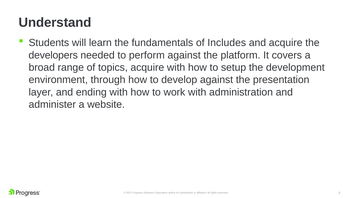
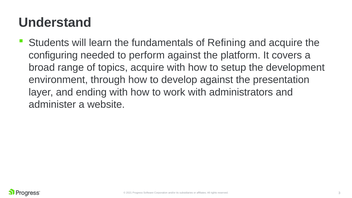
Includes: Includes -> Refining
developers: developers -> configuring
administration: administration -> administrators
